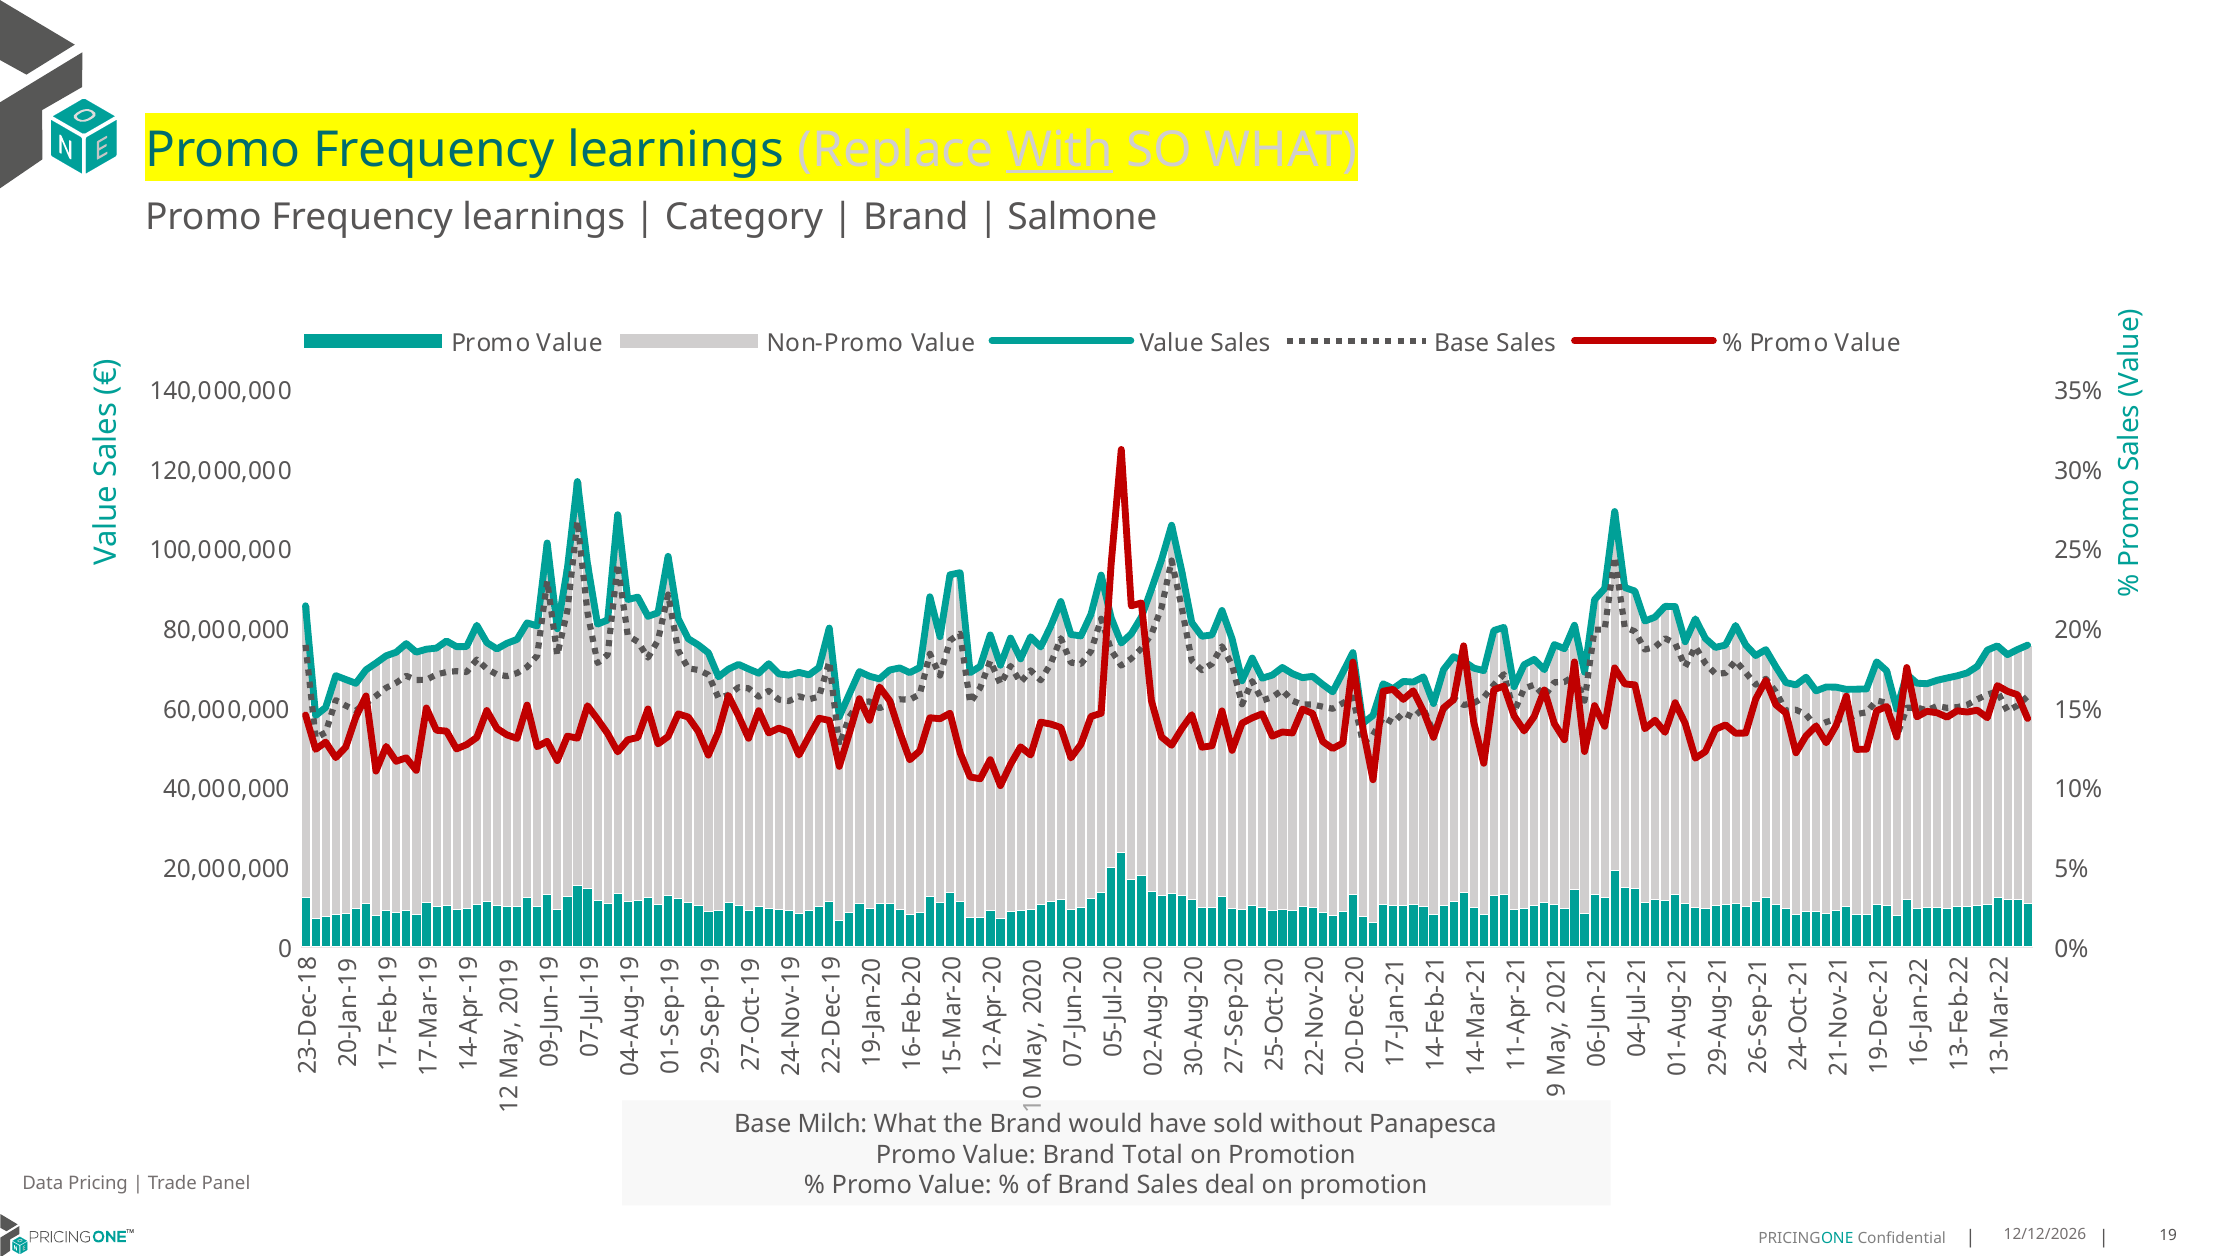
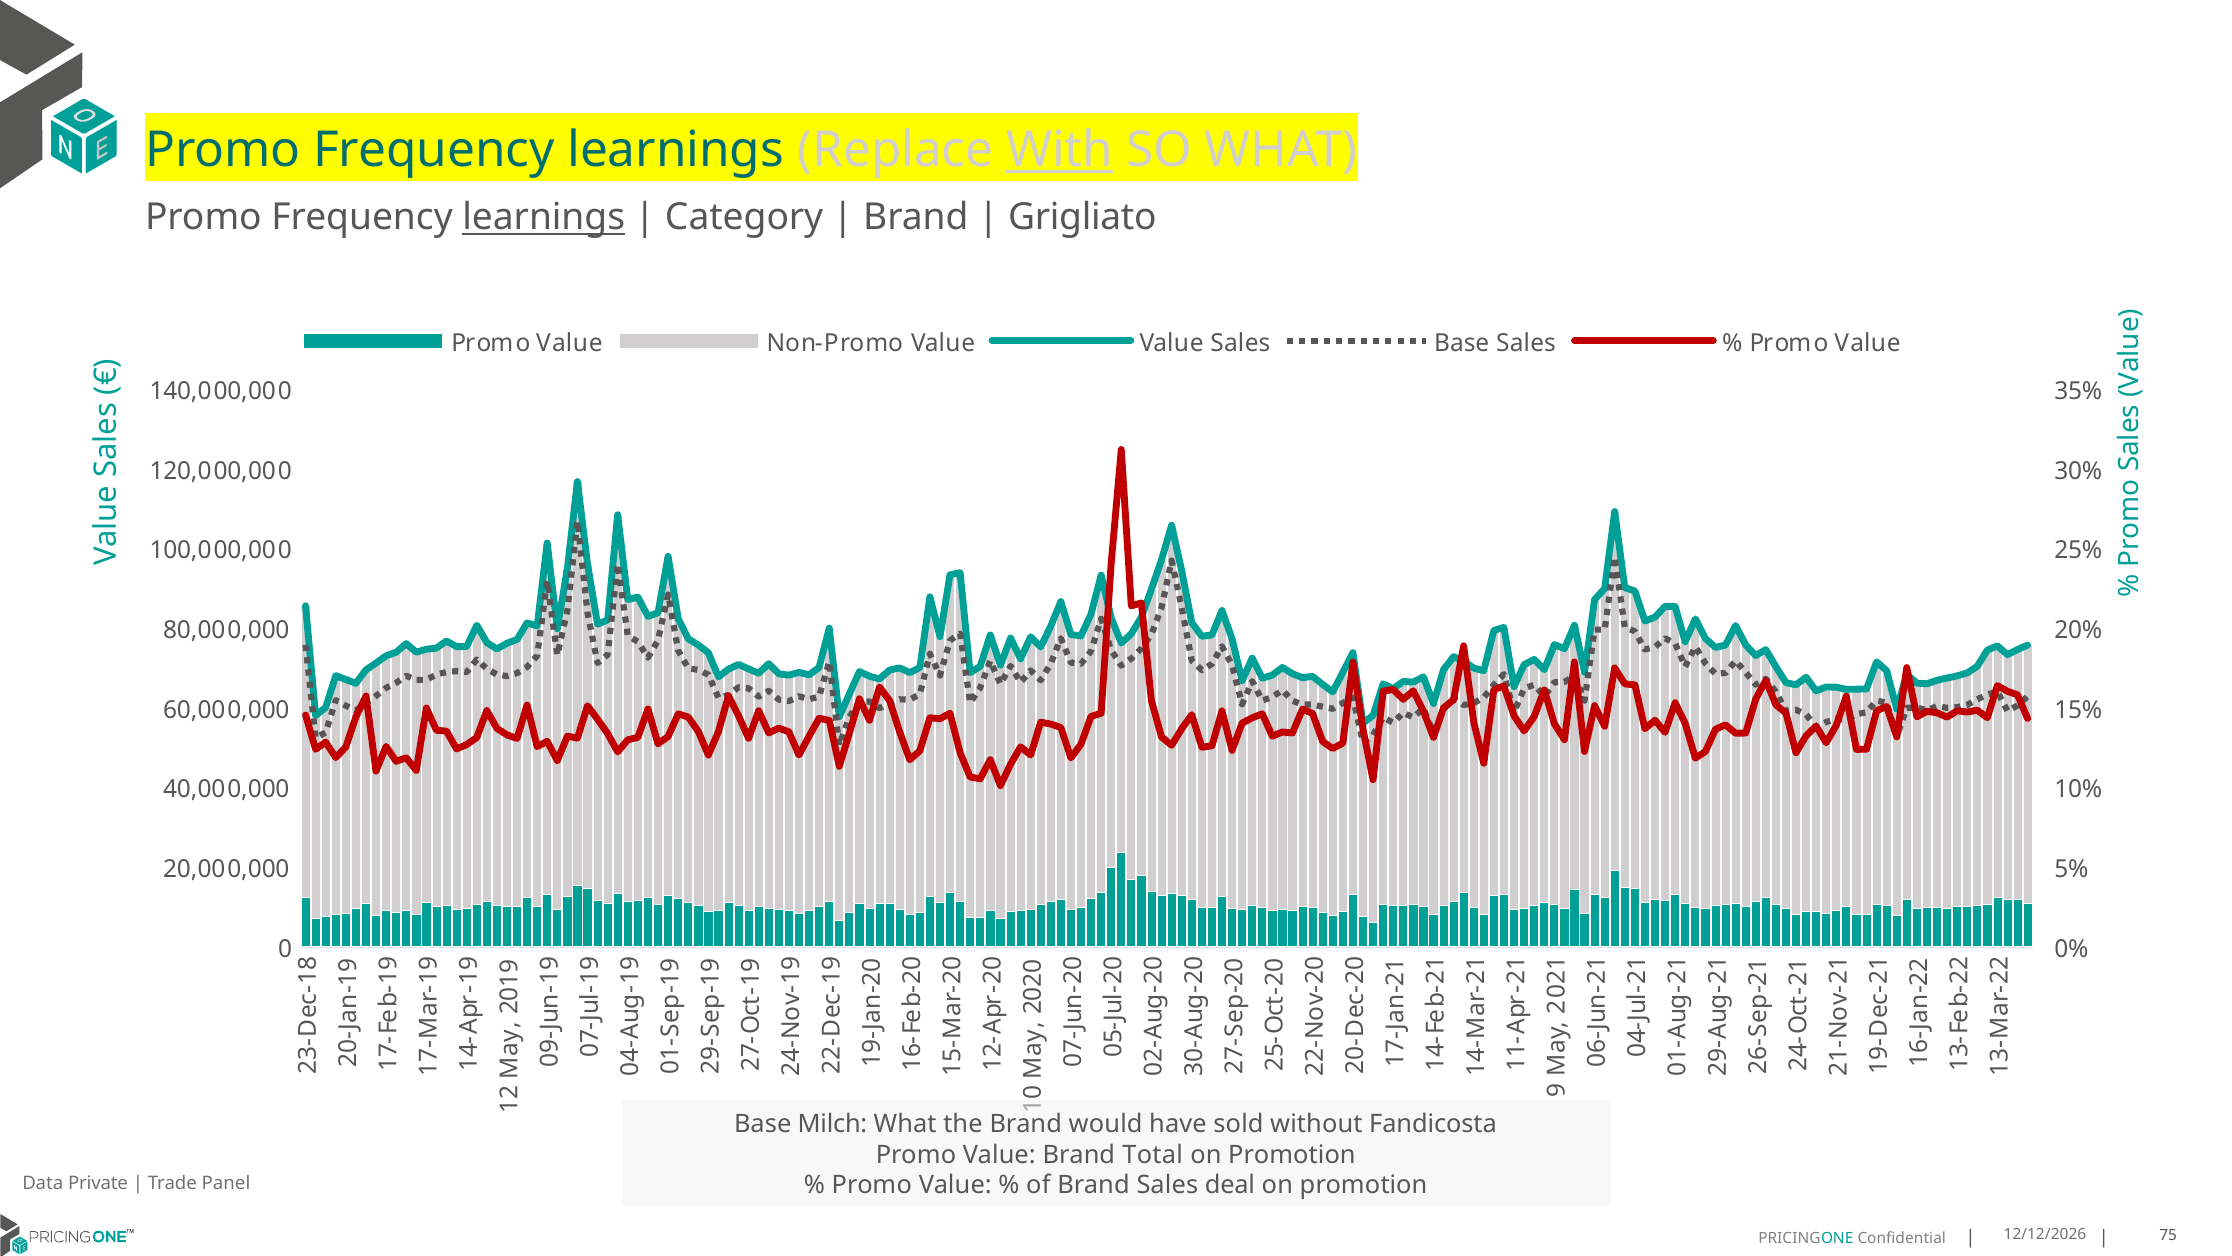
learnings at (544, 218) underline: none -> present
Salmone: Salmone -> Grigliato
Panapesca: Panapesca -> Fandicosta
Pricing: Pricing -> Private
19: 19 -> 75
